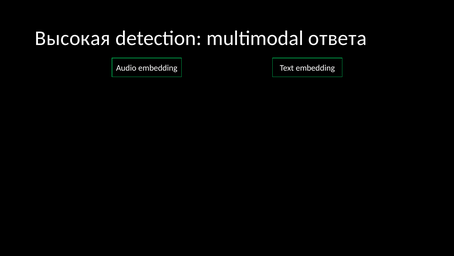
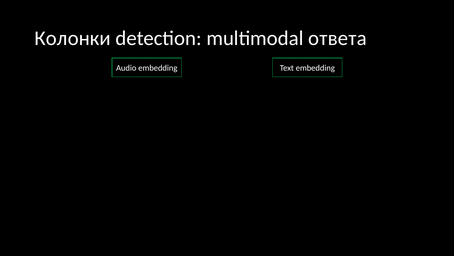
Высокая: Высокая -> Колонки
